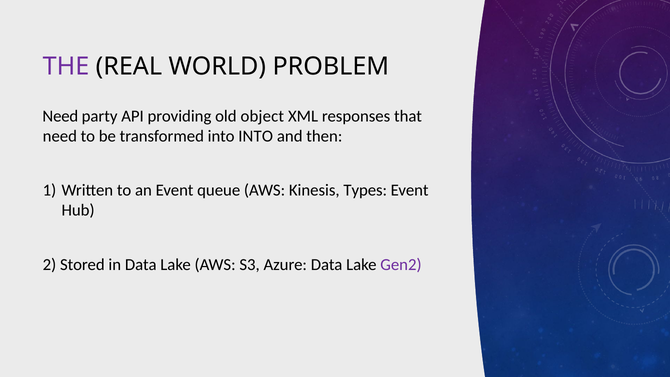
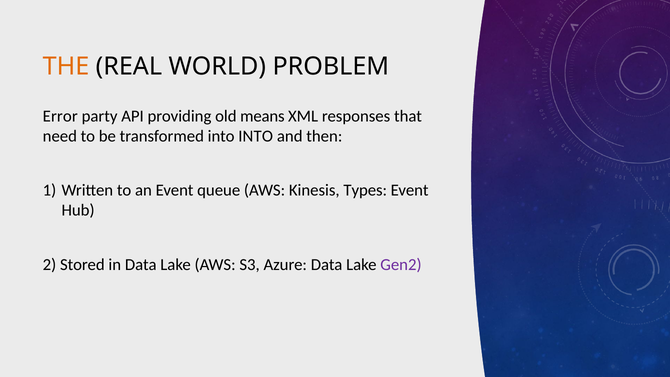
THE colour: purple -> orange
Need at (60, 116): Need -> Error
object: object -> means
